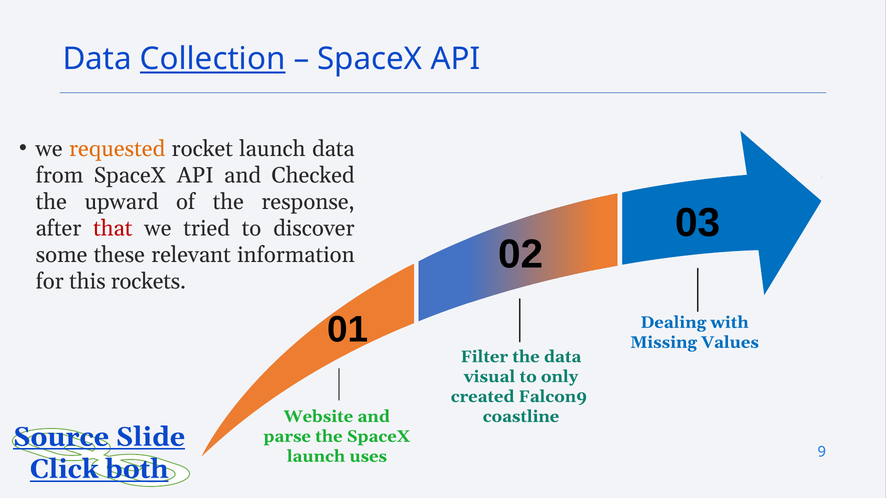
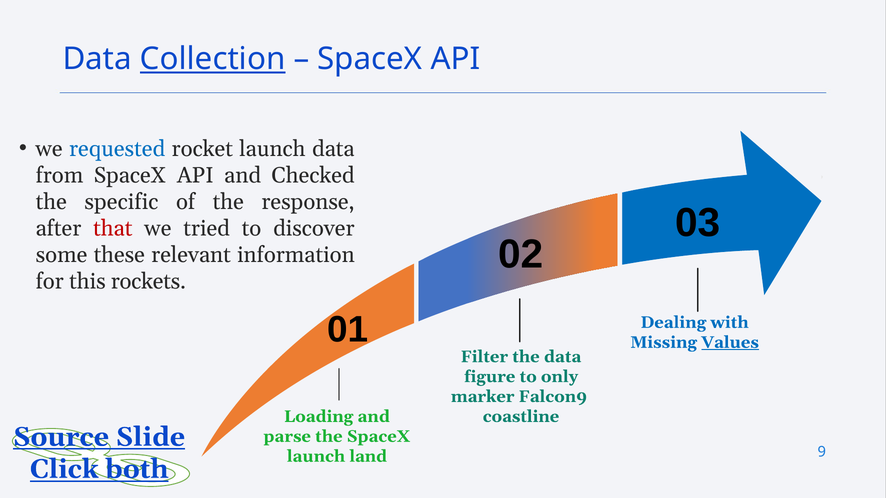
requested colour: orange -> blue
upward: upward -> specific
Values underline: none -> present
visual: visual -> figure
created: created -> marker
Website: Website -> Loading
uses: uses -> land
